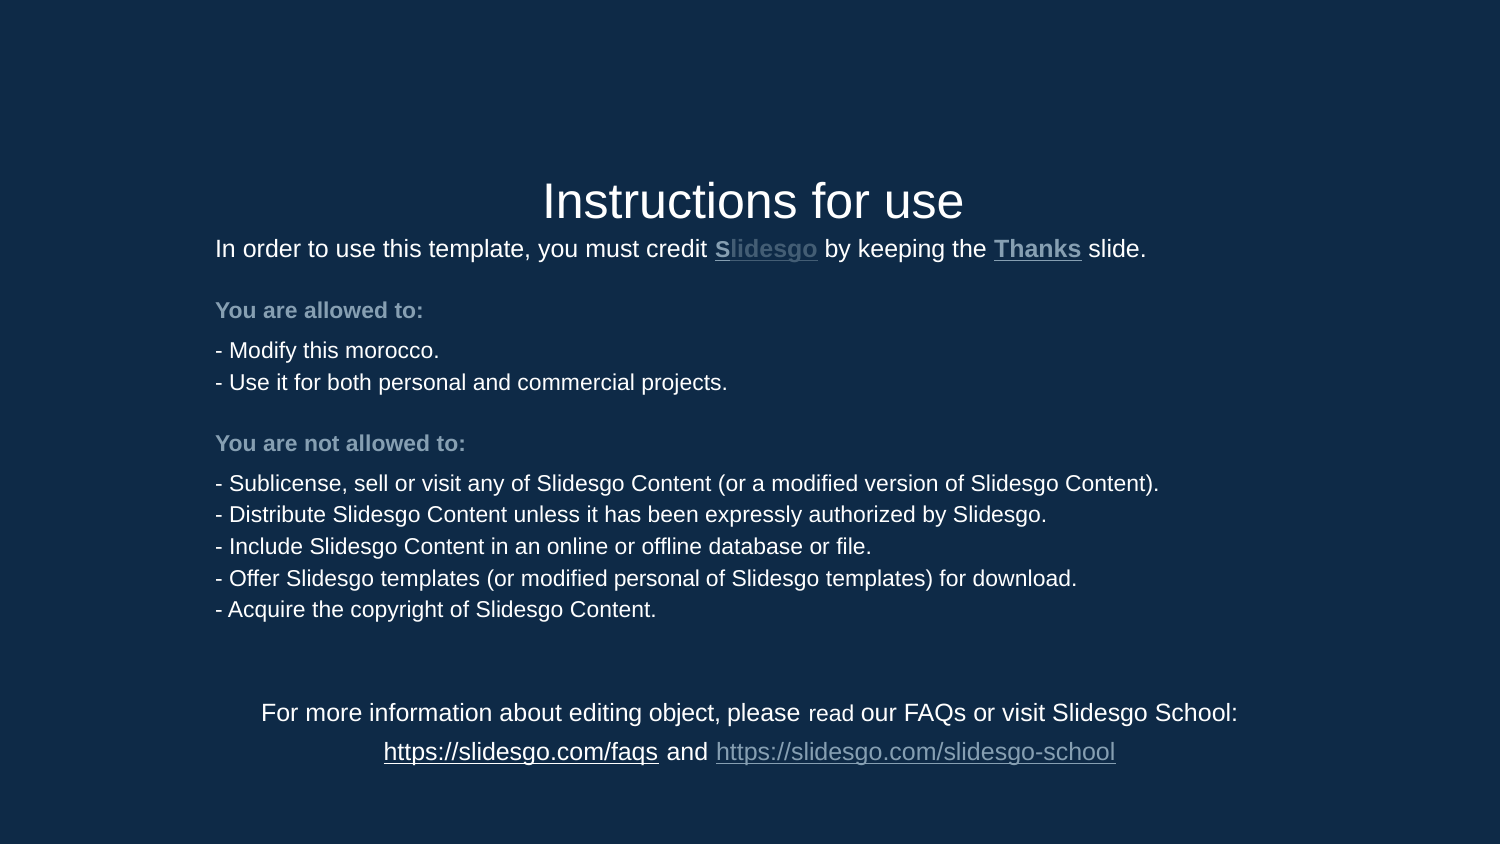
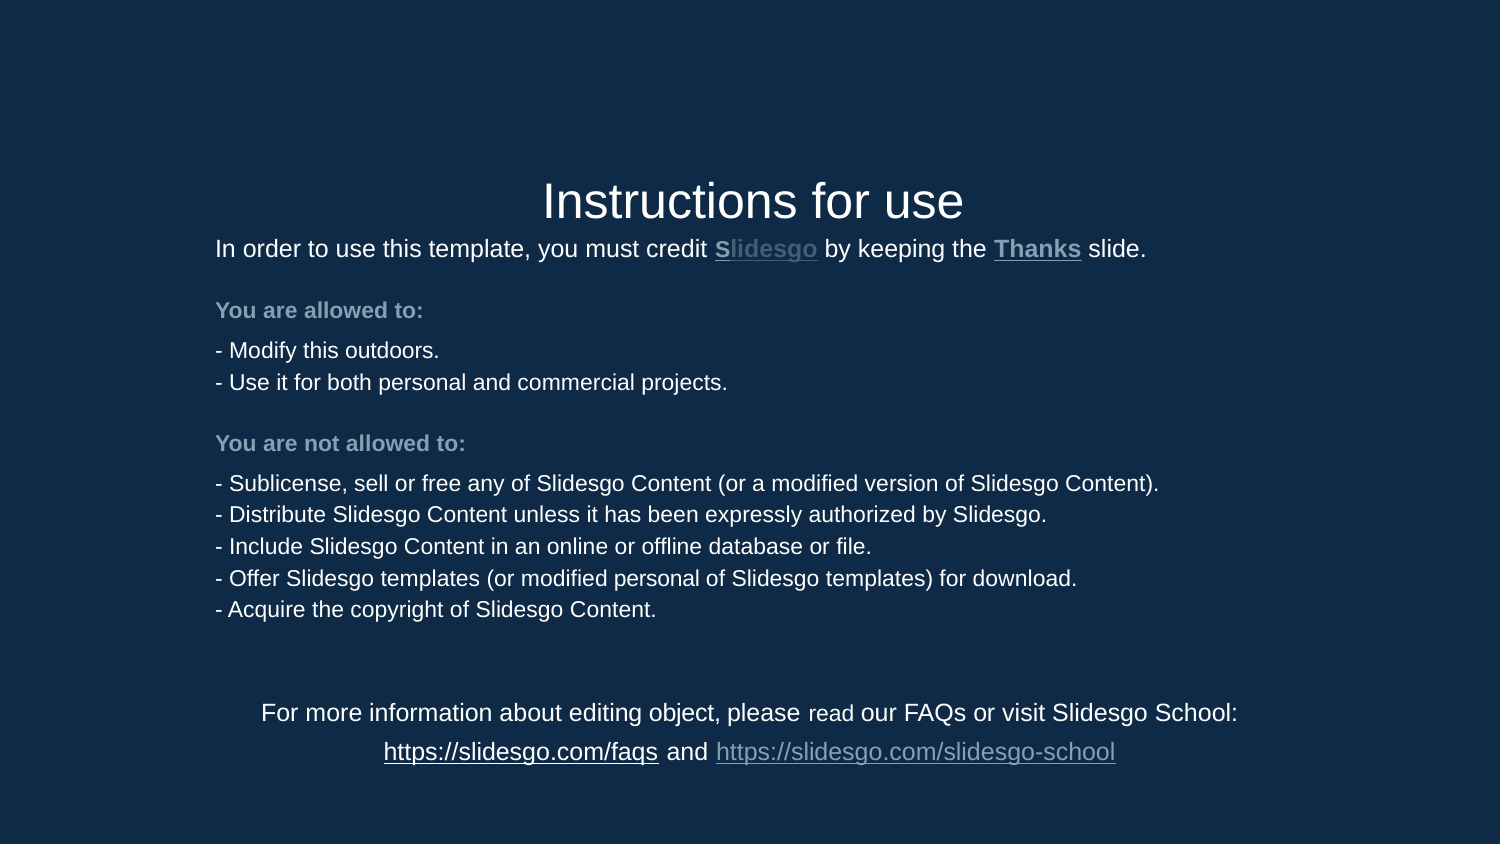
morocco: morocco -> outdoors
sell or visit: visit -> free
